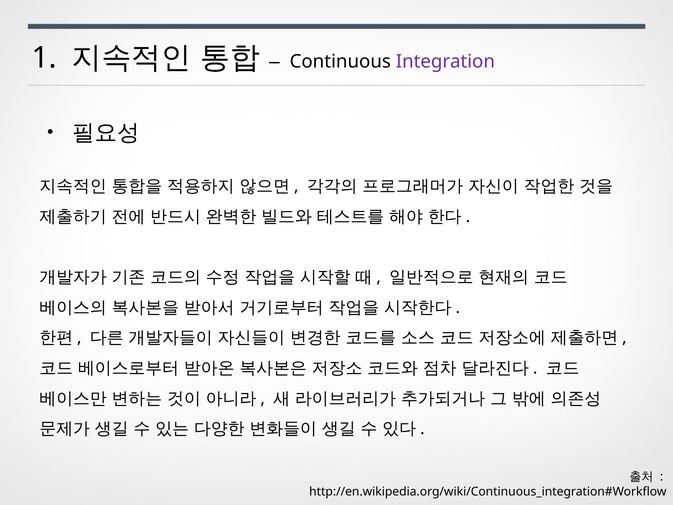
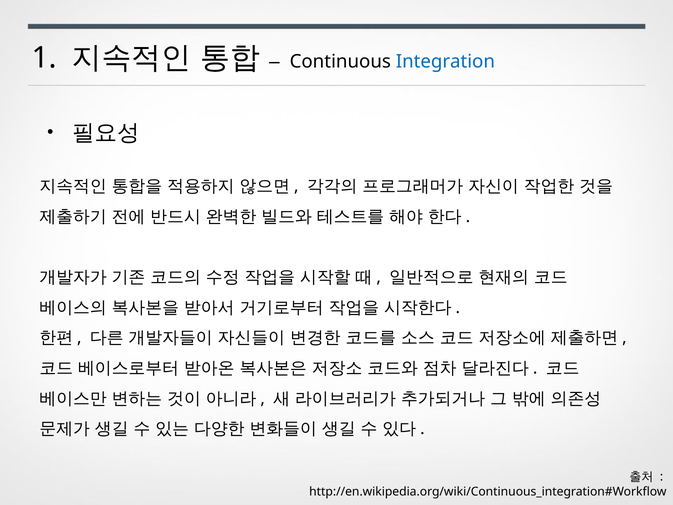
Integration colour: purple -> blue
